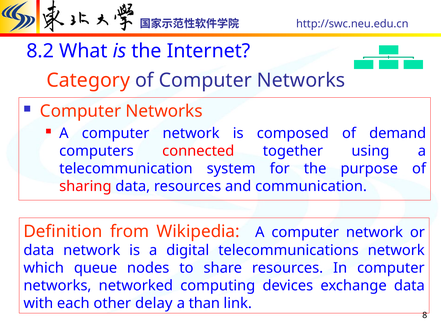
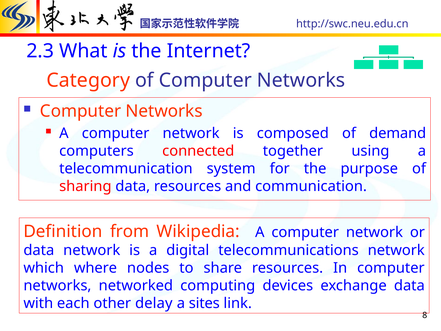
8.2: 8.2 -> 2.3
queue: queue -> where
than: than -> sites
